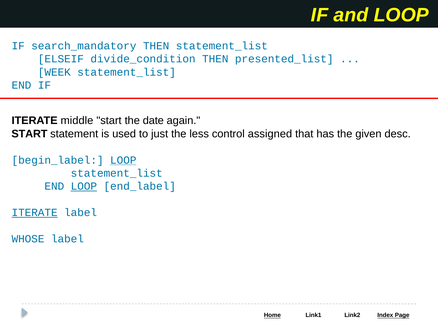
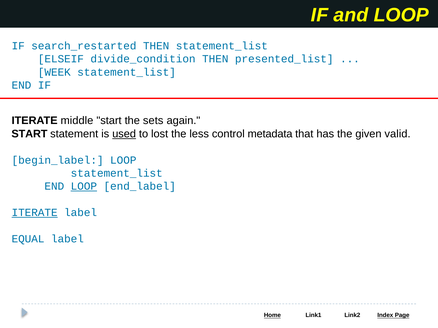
search_mandatory: search_mandatory -> search_restarted
date: date -> sets
used underline: none -> present
just: just -> lost
assigned: assigned -> metadata
desc: desc -> valid
LOOP at (123, 160) underline: present -> none
WHOSE: WHOSE -> EQUAL
